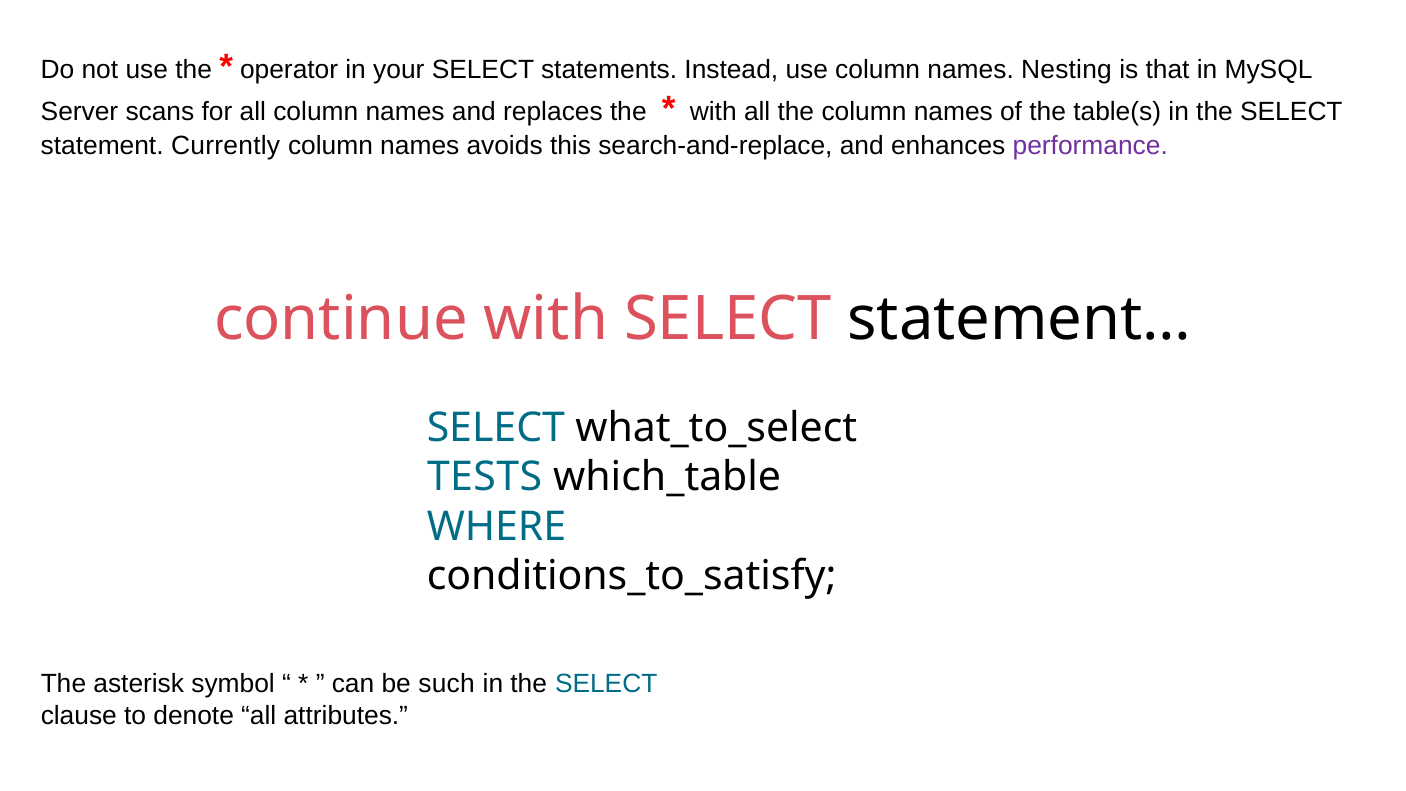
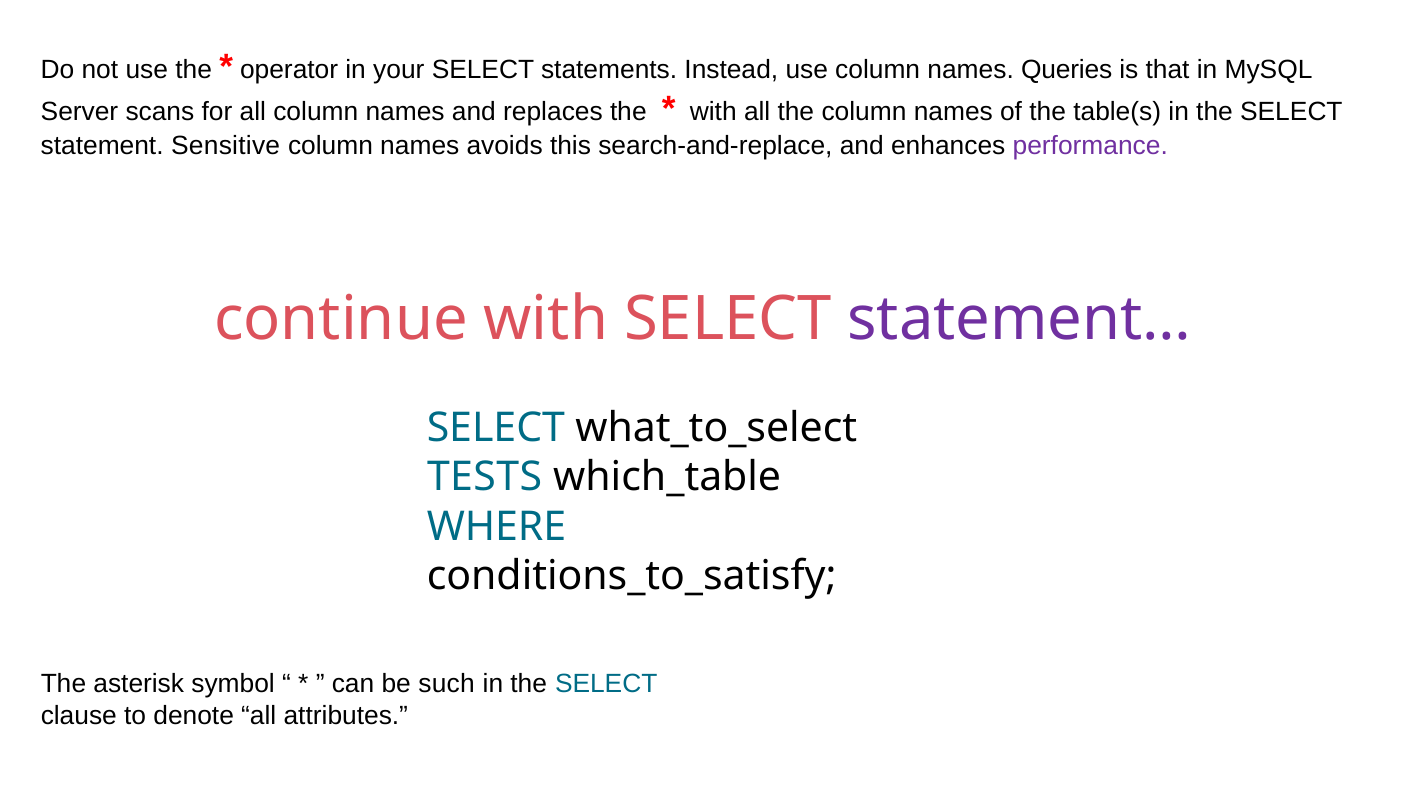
Nesting: Nesting -> Queries
Currently: Currently -> Sensitive
statement… colour: black -> purple
